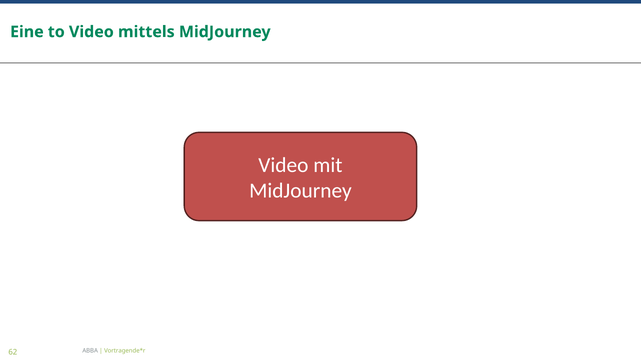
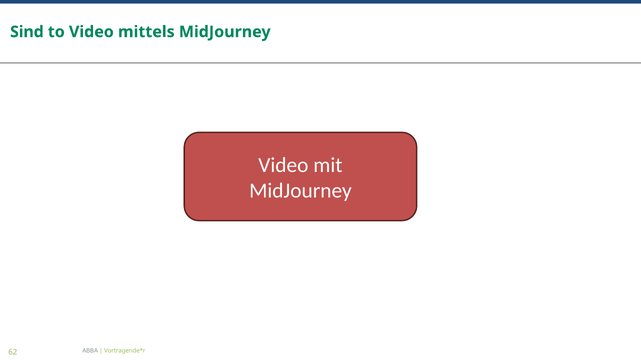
Eine: Eine -> Sind
